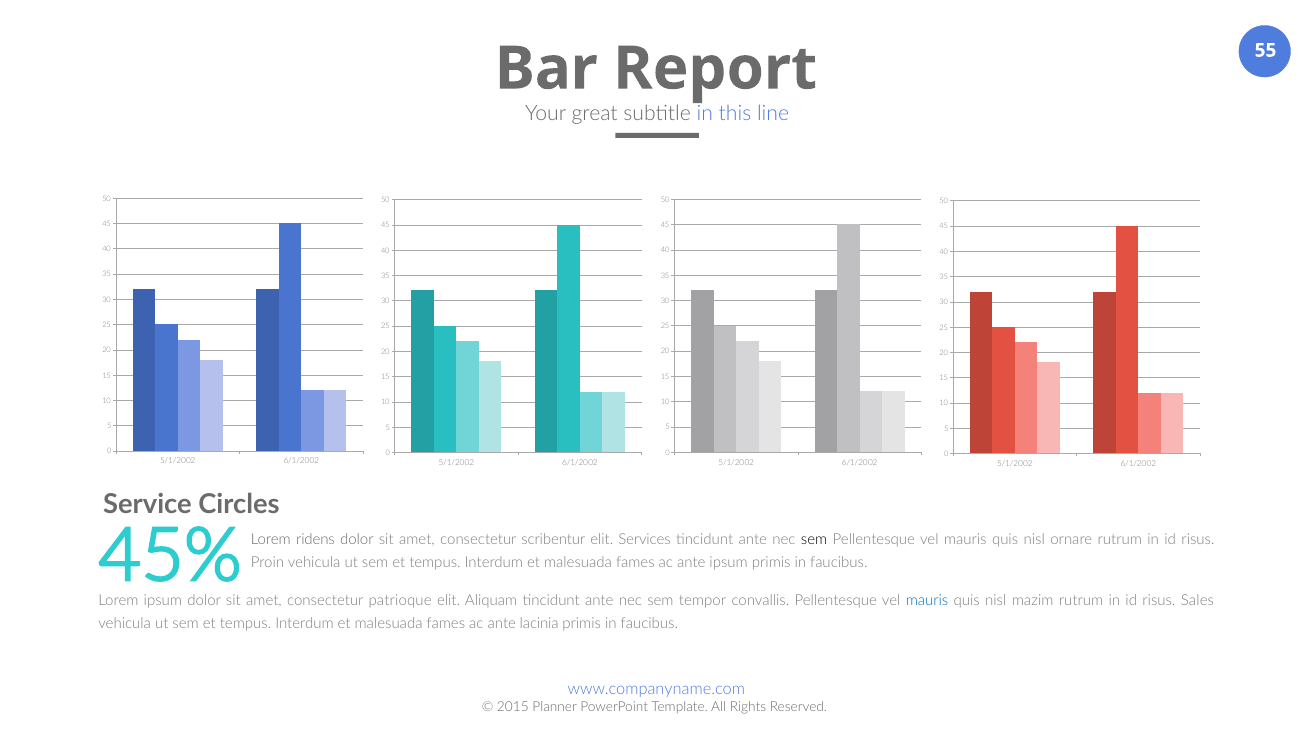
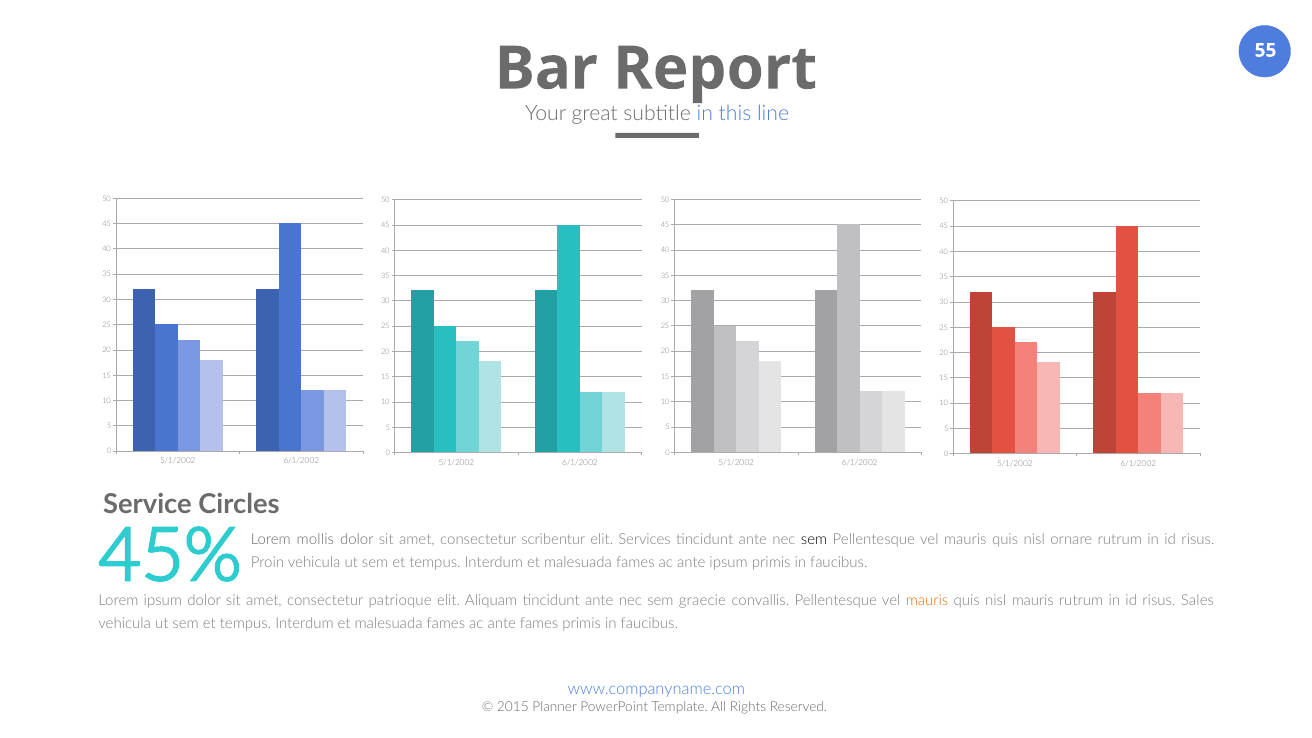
ridens: ridens -> mollis
tempor: tempor -> graecie
mauris at (927, 601) colour: blue -> orange
nisl mazim: mazim -> mauris
ante lacinia: lacinia -> fames
